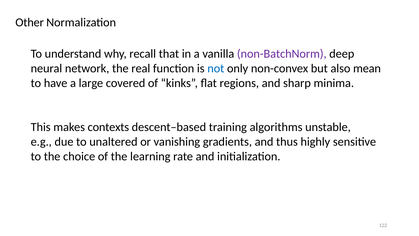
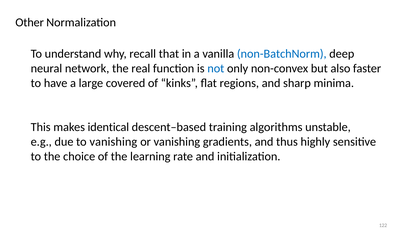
non-BatchNorm colour: purple -> blue
mean: mean -> faster
contexts: contexts -> identical
to unaltered: unaltered -> vanishing
